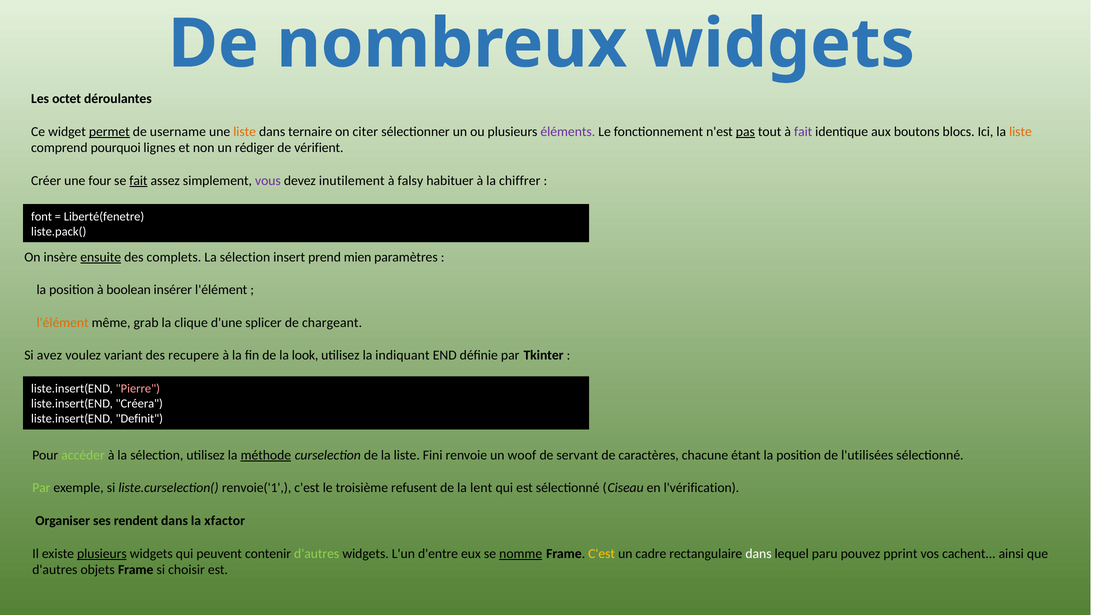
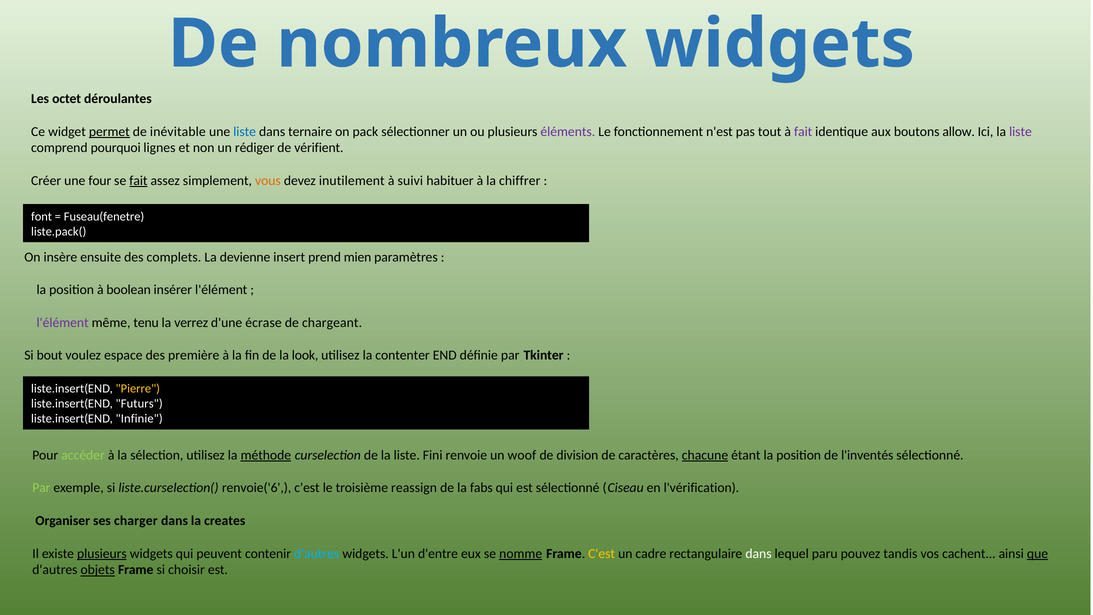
username: username -> inévitable
liste at (245, 132) colour: orange -> blue
citer: citer -> pack
pas underline: present -> none
blocs: blocs -> allow
liste at (1020, 132) colour: orange -> purple
vous colour: purple -> orange
falsy: falsy -> suivi
Liberté(fenetre: Liberté(fenetre -> Fuseau(fenetre
ensuite underline: present -> none
sélection at (245, 257): sélection -> devienne
l'élément at (63, 323) colour: orange -> purple
grab: grab -> tenu
clique: clique -> verrez
splicer: splicer -> écrase
avez: avez -> bout
variant: variant -> espace
recupere: recupere -> première
indiquant: indiquant -> contenter
Pierre colour: pink -> yellow
Créera: Créera -> Futurs
Definit: Definit -> Infinie
servant: servant -> division
chacune underline: none -> present
l'utilisées: l'utilisées -> l'inventés
renvoie('1: renvoie('1 -> renvoie('6
refusent: refusent -> reassign
lent: lent -> fabs
rendent: rendent -> charger
xfactor: xfactor -> creates
d'autres at (317, 553) colour: light green -> light blue
pprint: pprint -> tandis
que underline: none -> present
objets underline: none -> present
